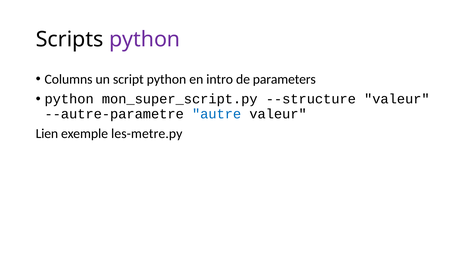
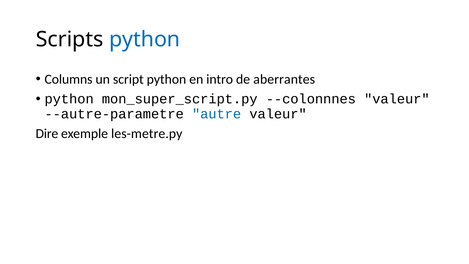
python at (145, 39) colour: purple -> blue
parameters: parameters -> aberrantes
--structure: --structure -> --colonnnes
Lien: Lien -> Dire
